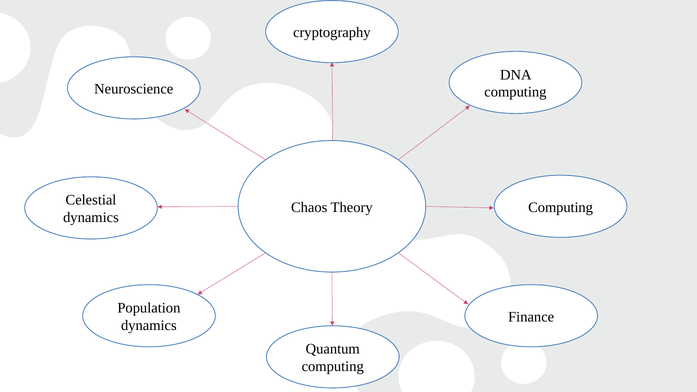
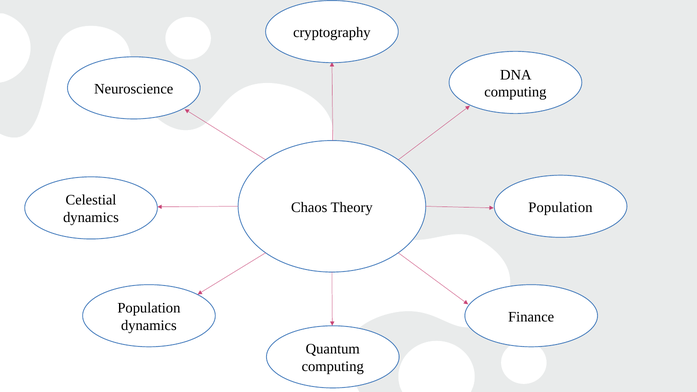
Computing at (561, 207): Computing -> Population
